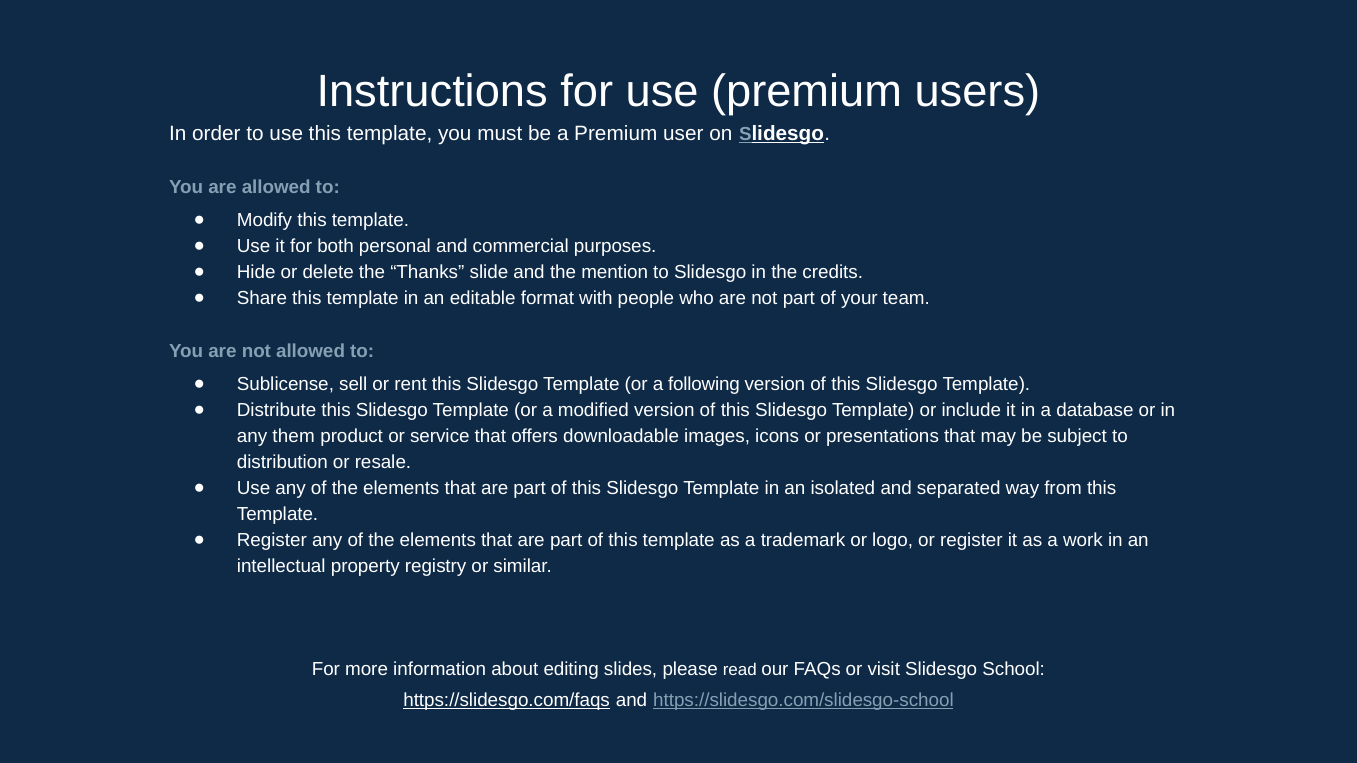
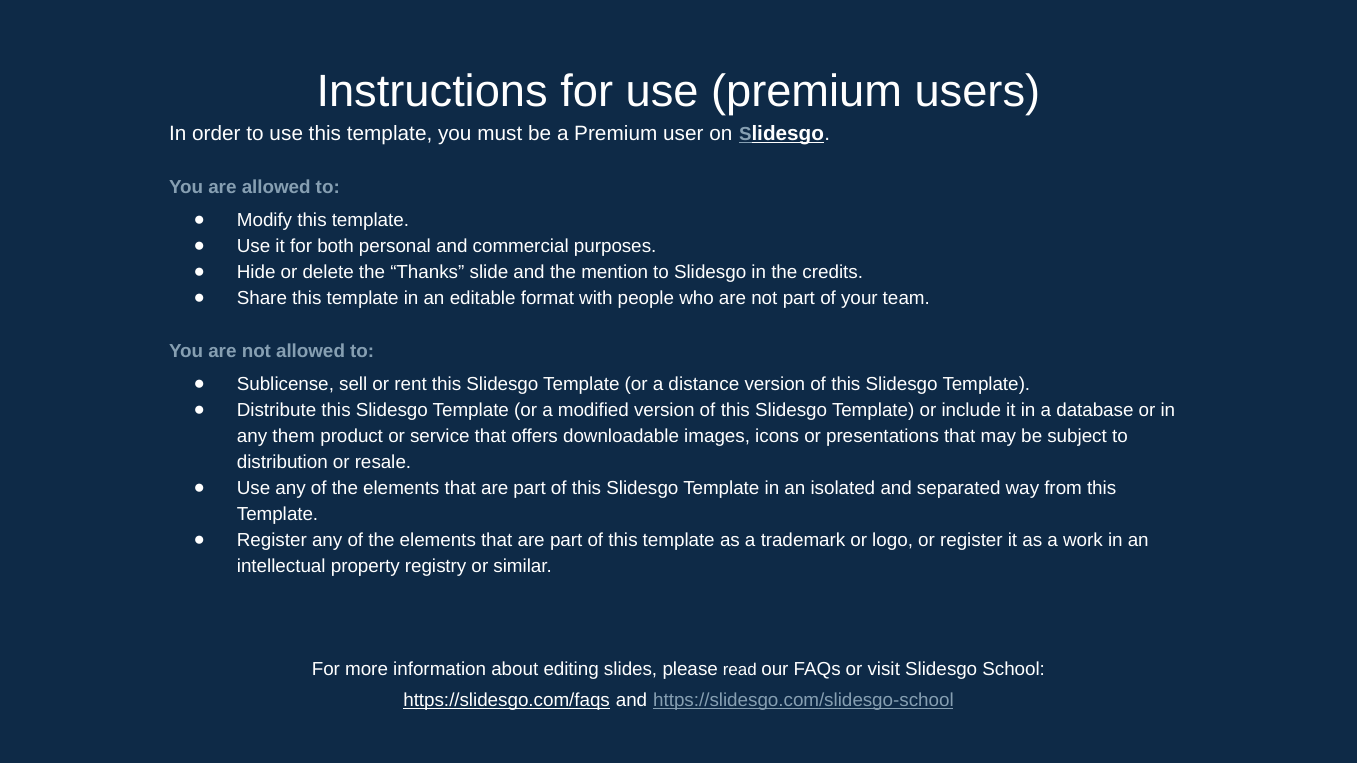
following: following -> distance
